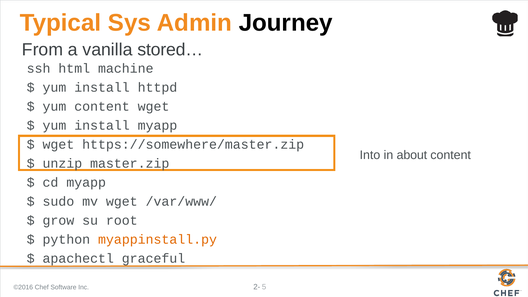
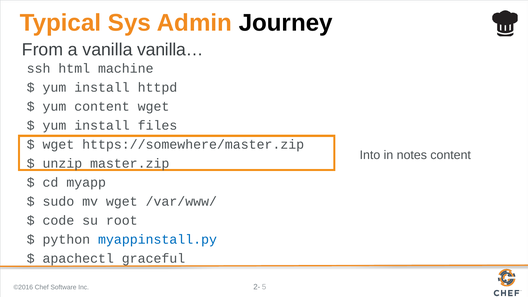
stored…: stored… -> vanilla…
install myapp: myapp -> files
about: about -> notes
grow: grow -> code
myappinstall.py colour: orange -> blue
